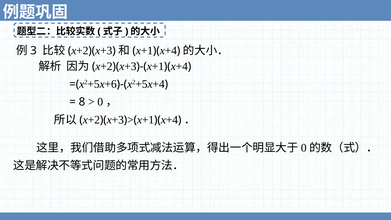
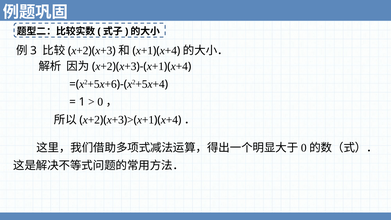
8: 8 -> 1
